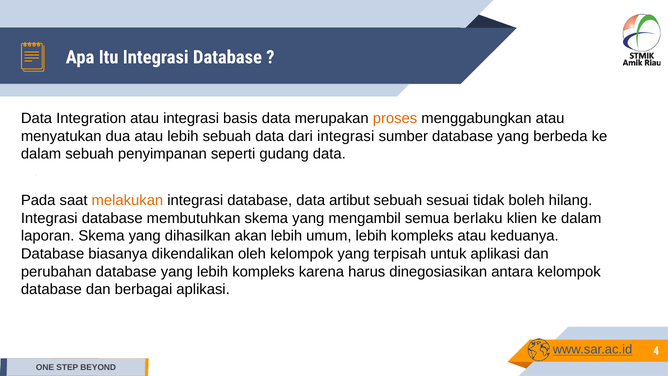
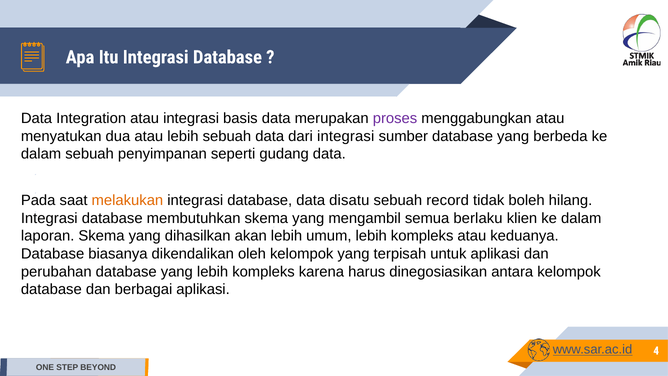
proses colour: orange -> purple
artibut: artibut -> disatu
sesuai: sesuai -> record
